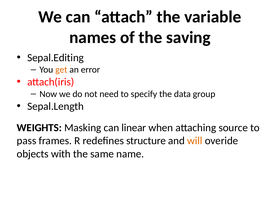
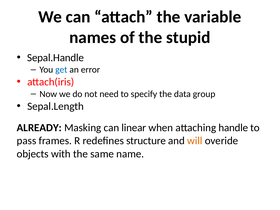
saving: saving -> stupid
Sepal.Editing: Sepal.Editing -> Sepal.Handle
get colour: orange -> blue
WEIGHTS: WEIGHTS -> ALREADY
source: source -> handle
